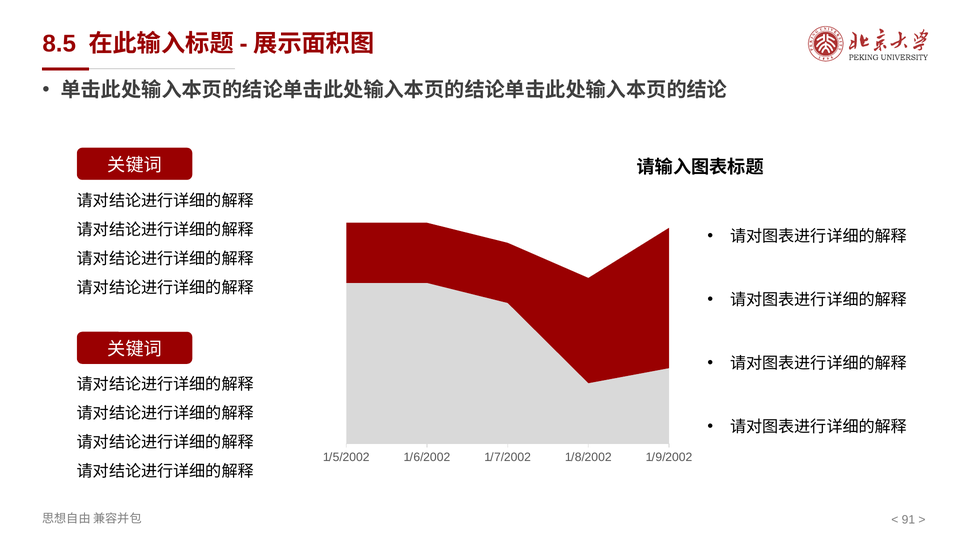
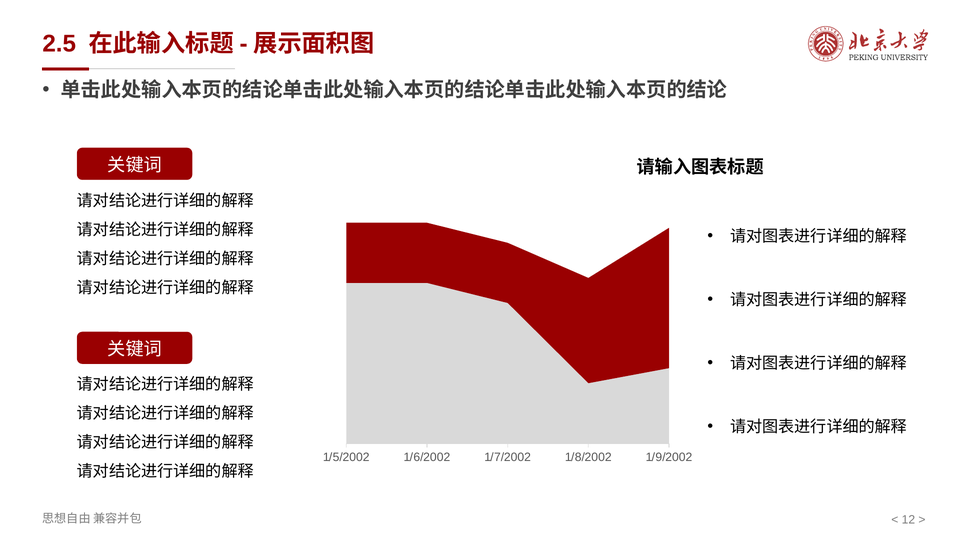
8.5: 8.5 -> 2.5
91: 91 -> 12
